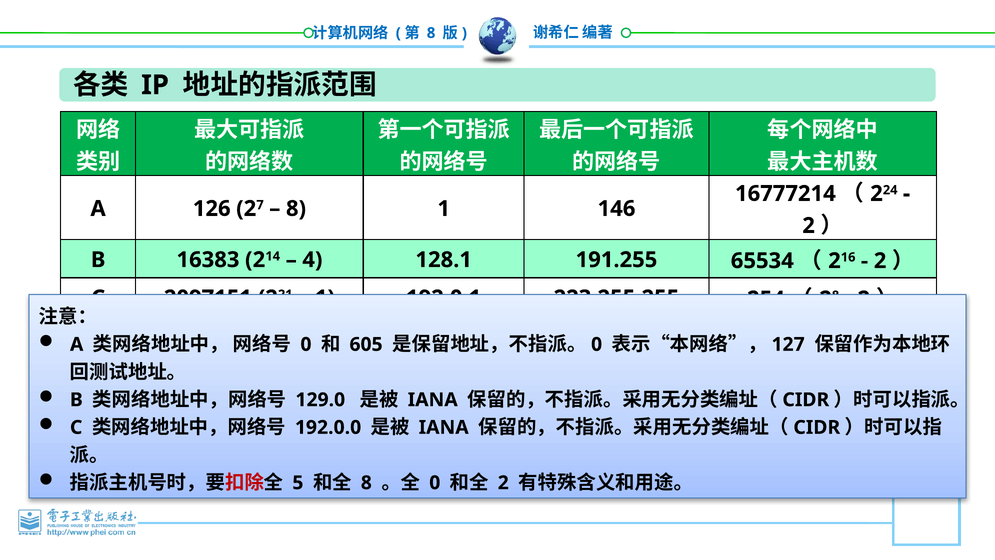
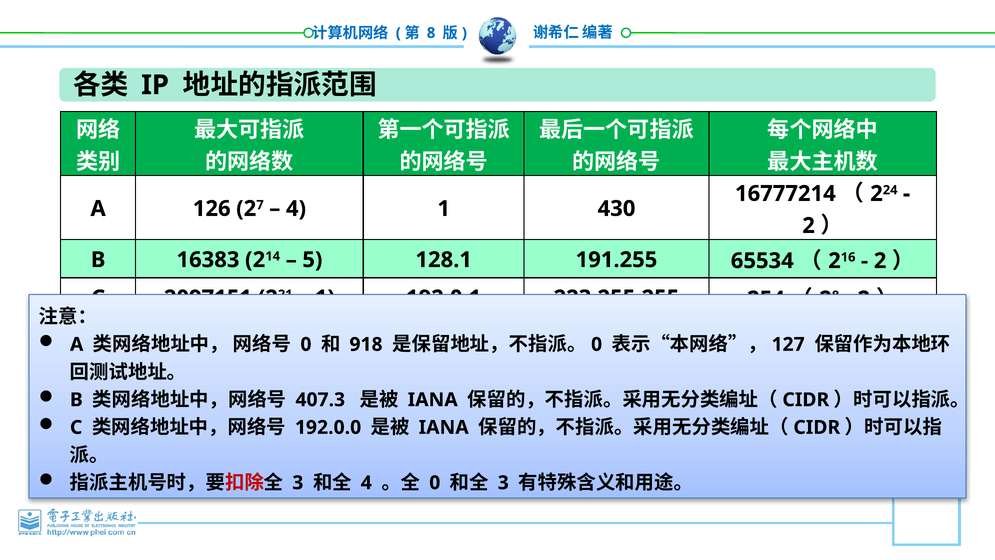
8 at (296, 209): 8 -> 4
146: 146 -> 430
4: 4 -> 5
605: 605 -> 918
129.0: 129.0 -> 407.3
5 at (298, 483): 5 -> 3
8 at (366, 483): 8 -> 4
2 at (503, 483): 2 -> 3
